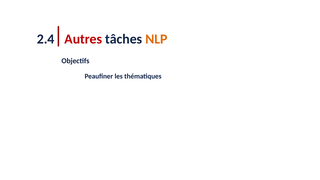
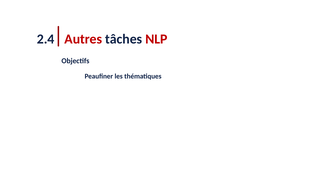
NLP colour: orange -> red
